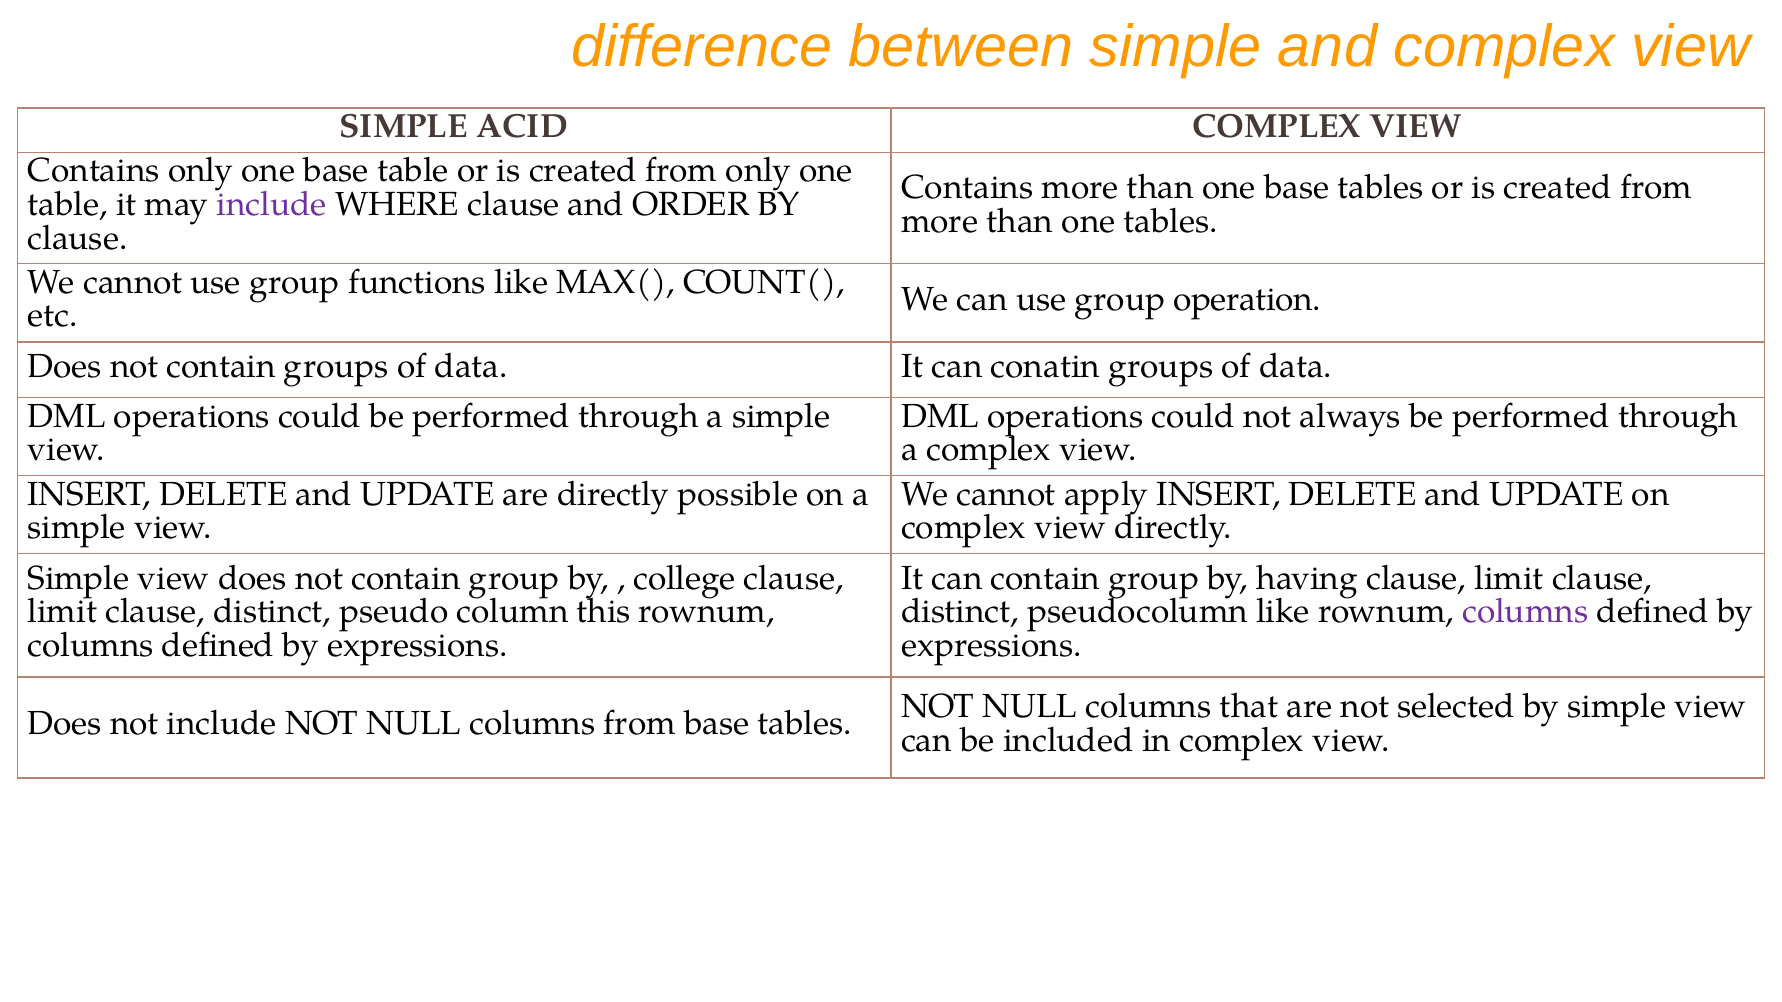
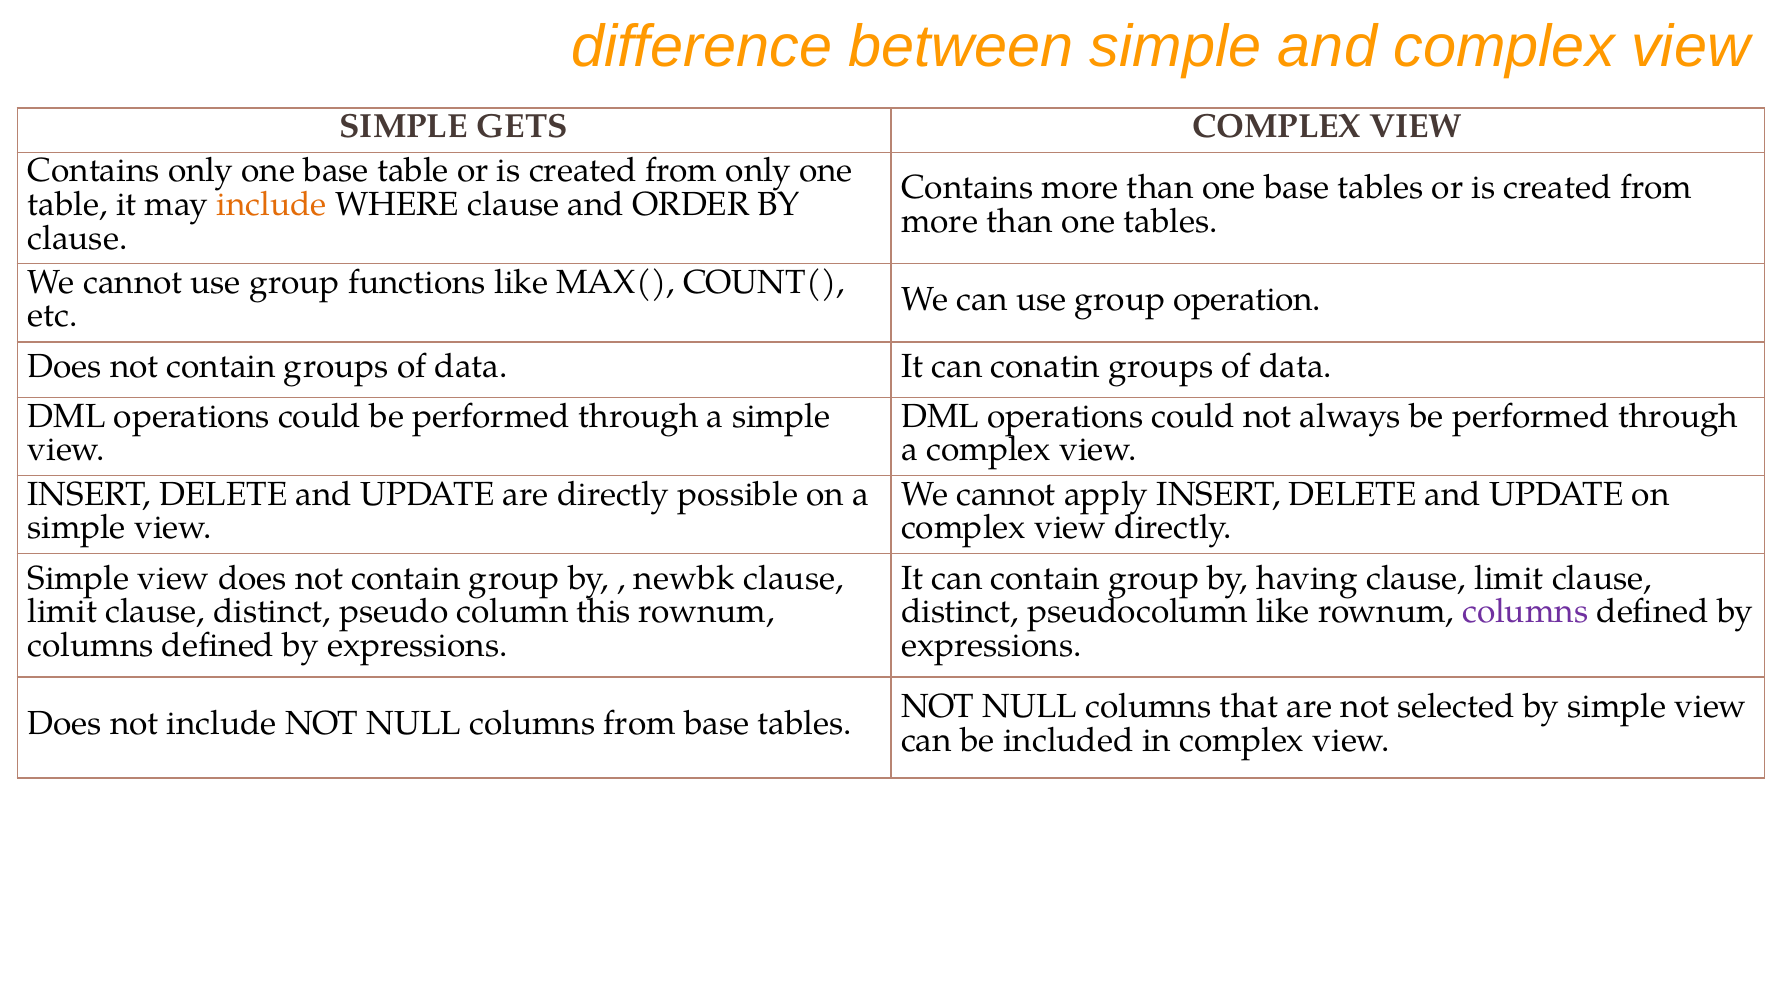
ACID: ACID -> GETS
include at (272, 204) colour: purple -> orange
college: college -> newbk
